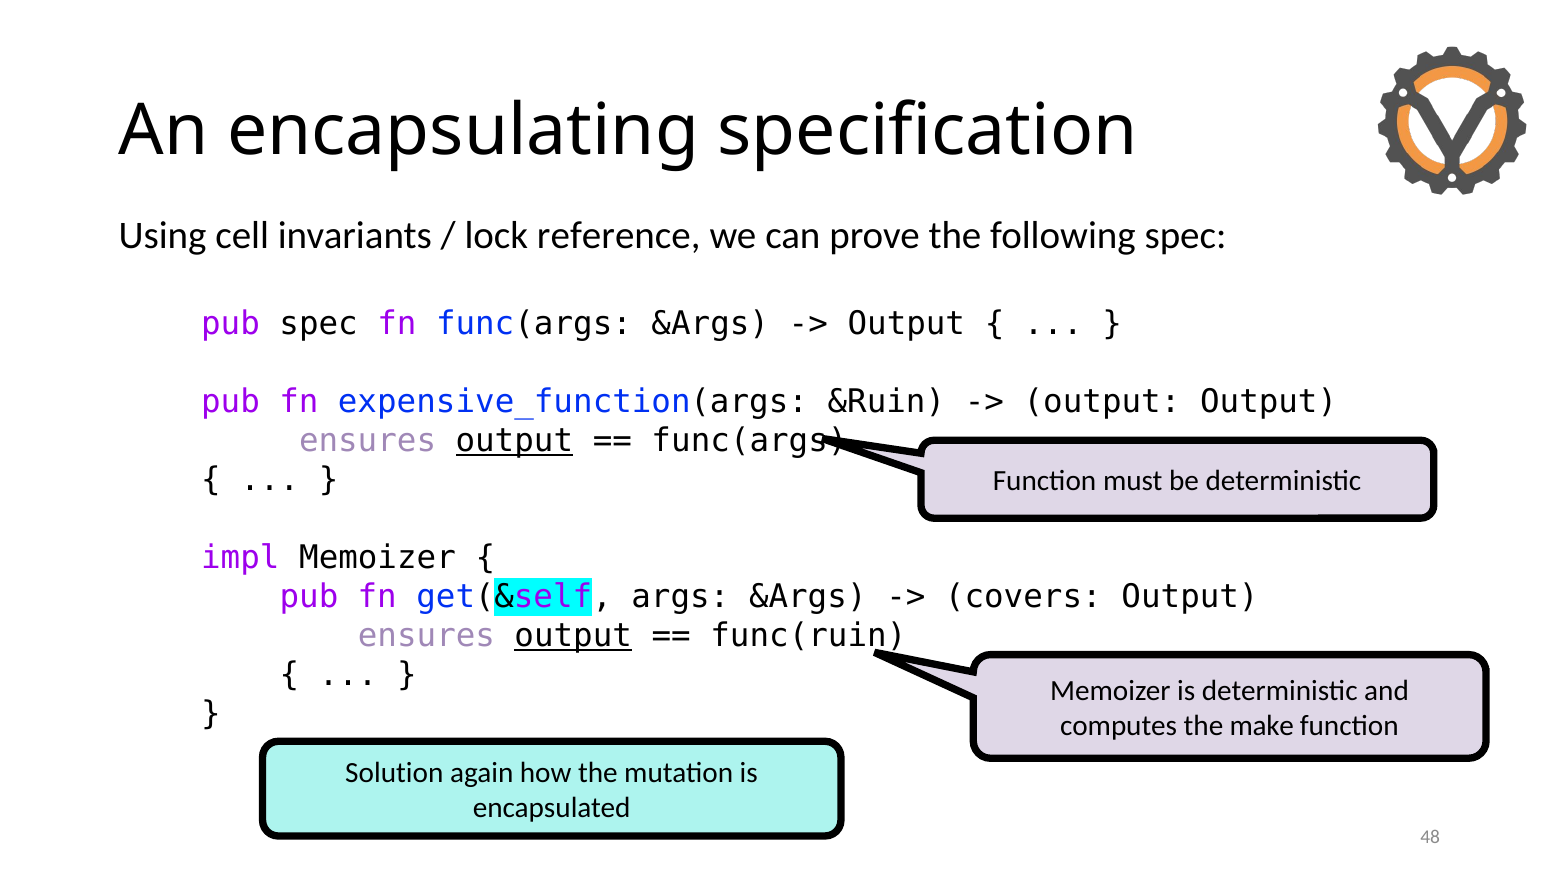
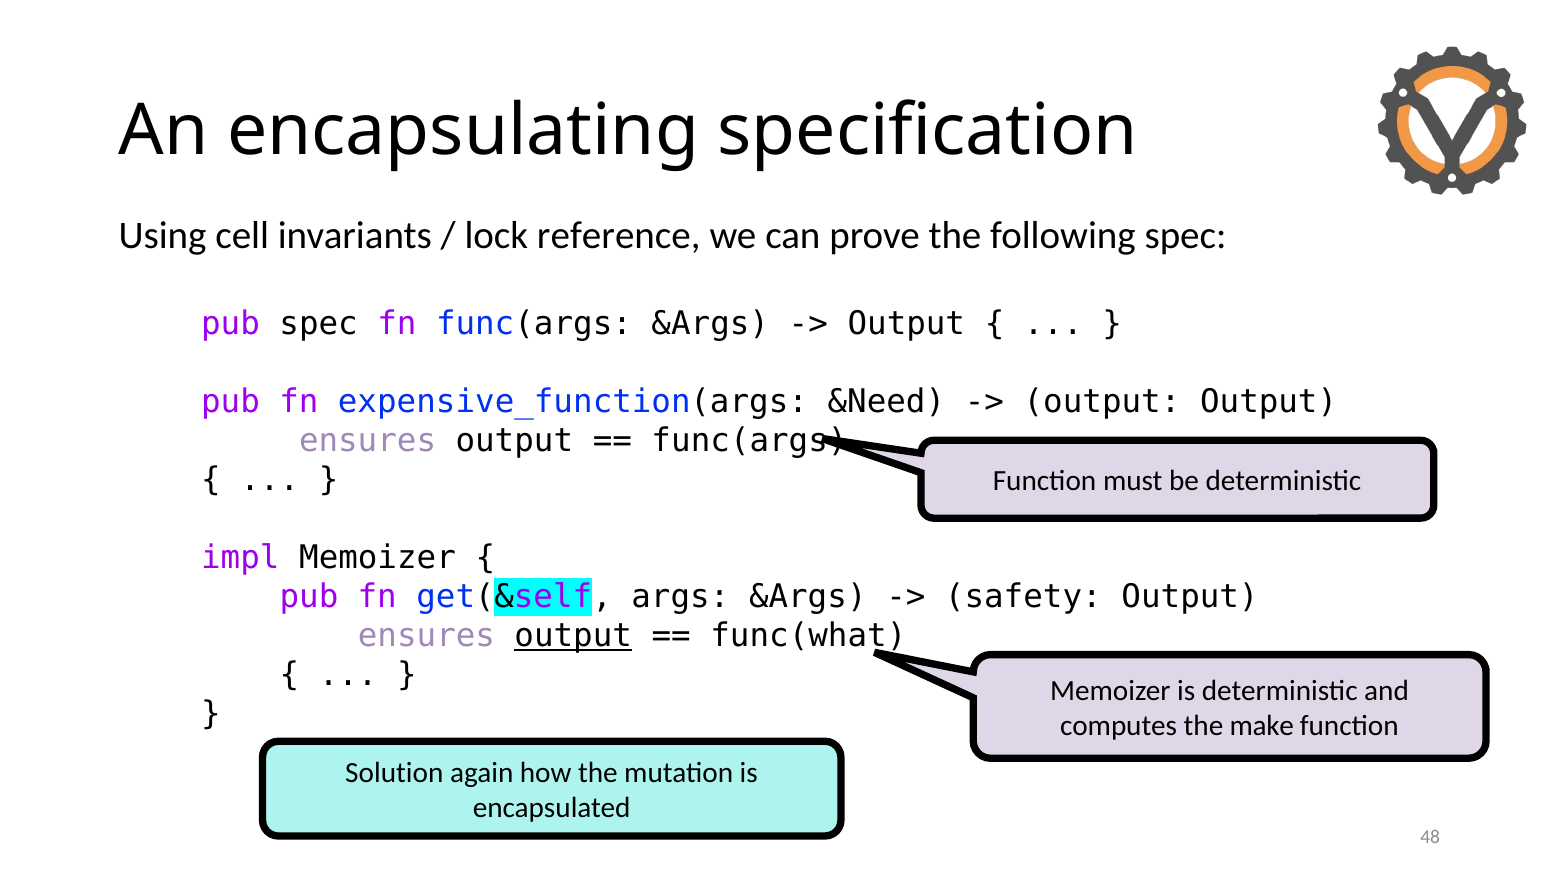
&Ruin: &Ruin -> &Need
output at (514, 441) underline: present -> none
covers: covers -> safety
func(ruin: func(ruin -> func(what
